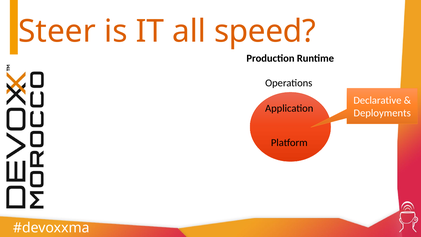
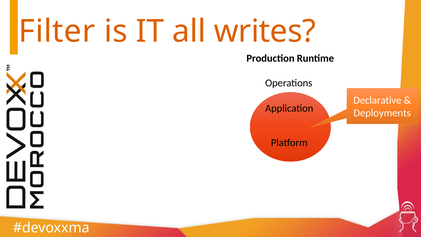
Steer: Steer -> Filter
speed: speed -> writes
